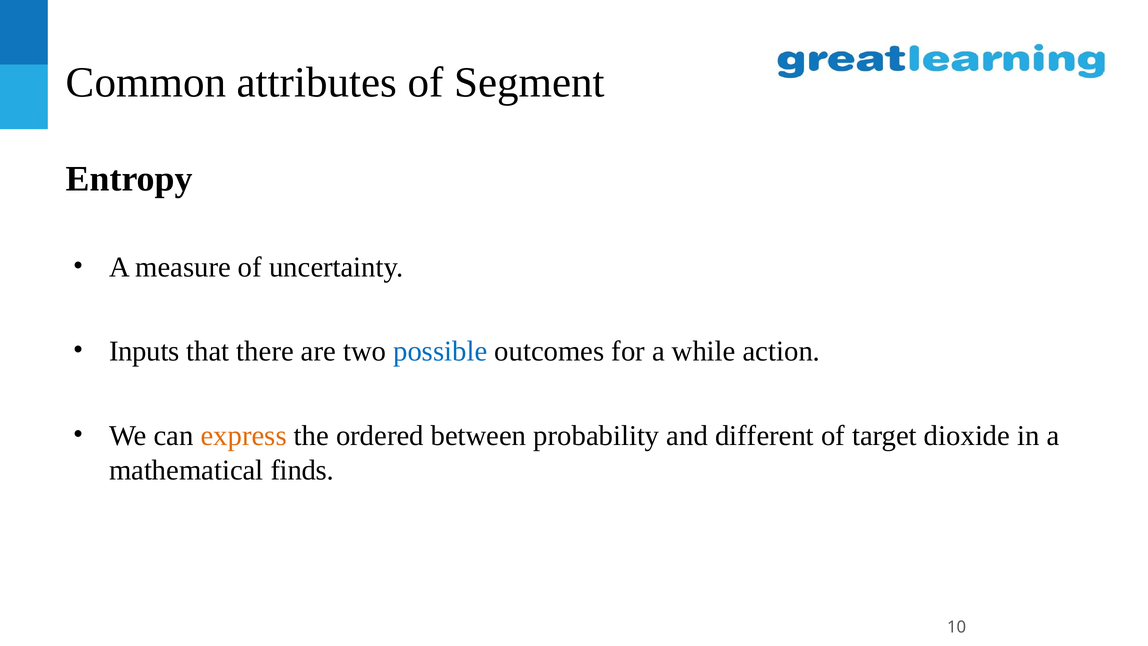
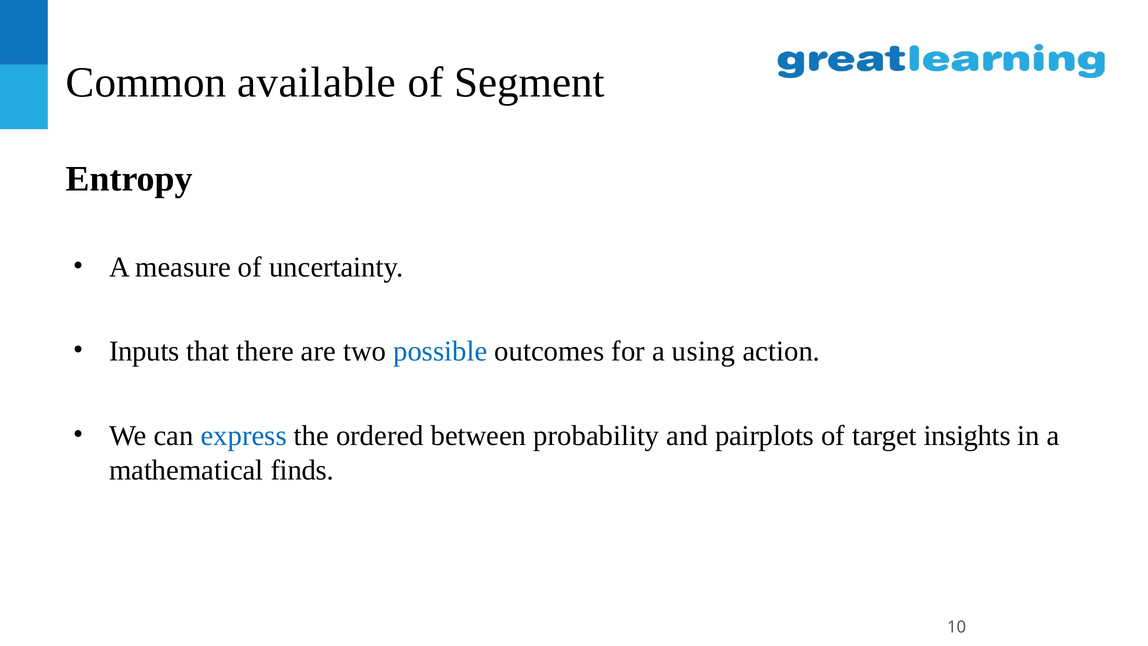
attributes: attributes -> available
while: while -> using
express colour: orange -> blue
different: different -> pairplots
dioxide: dioxide -> insights
